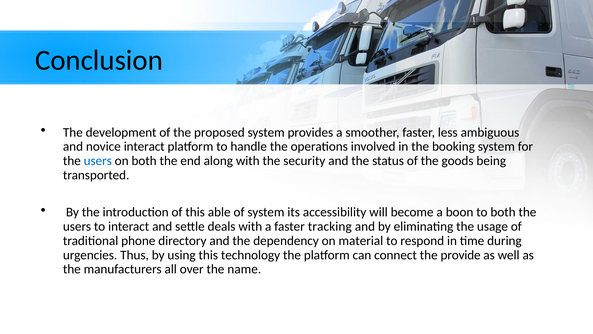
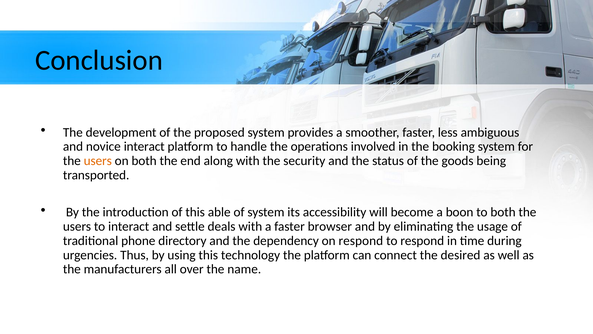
users at (98, 161) colour: blue -> orange
tracking: tracking -> browser
on material: material -> respond
provide: provide -> desired
